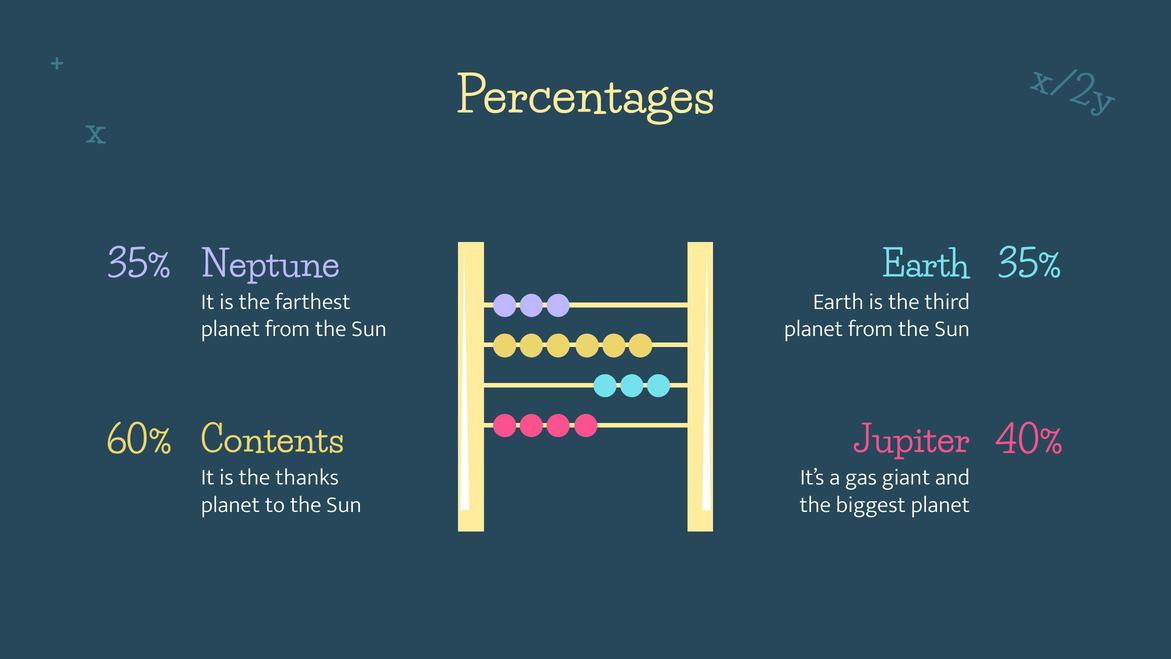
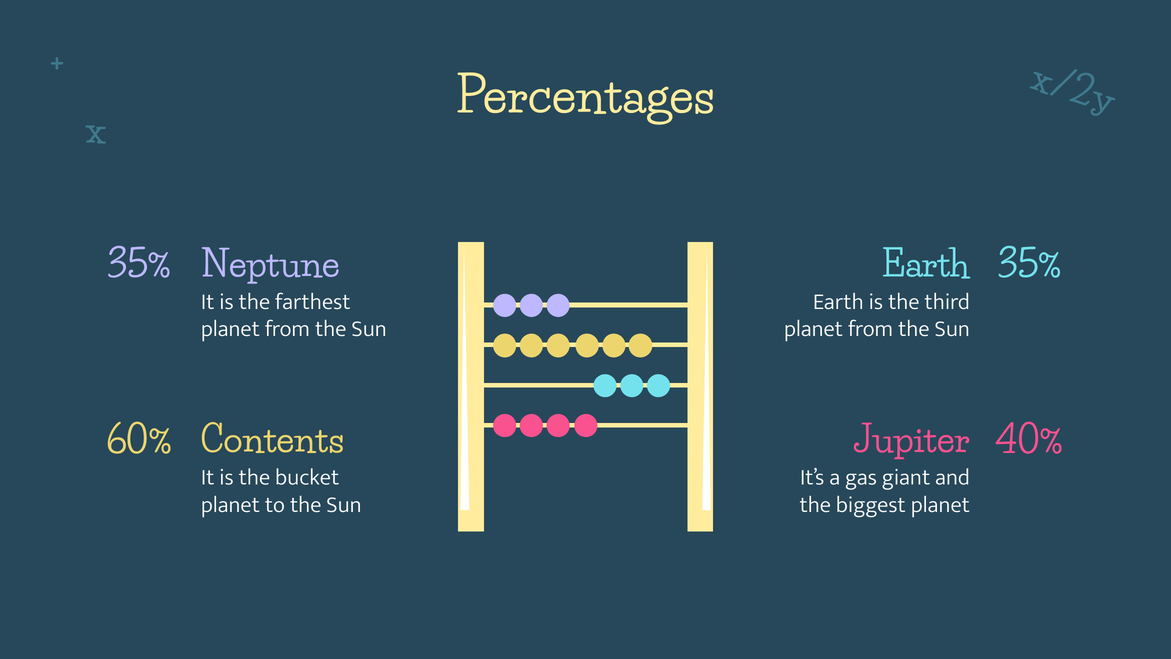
thanks: thanks -> bucket
